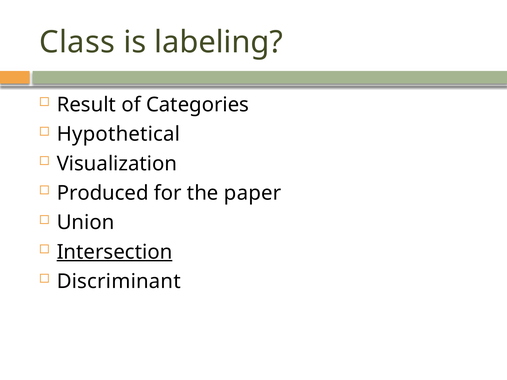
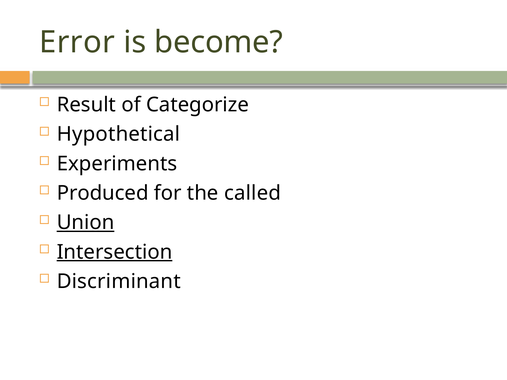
Class: Class -> Error
labeling: labeling -> become
Categories: Categories -> Categorize
Visualization: Visualization -> Experiments
paper: paper -> called
Union underline: none -> present
